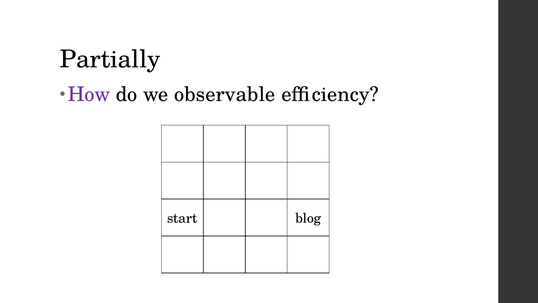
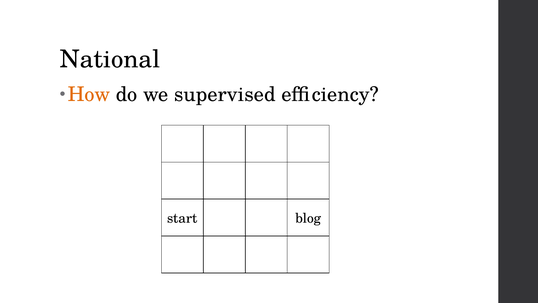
Partially: Partially -> National
How colour: purple -> orange
observable: observable -> supervised
